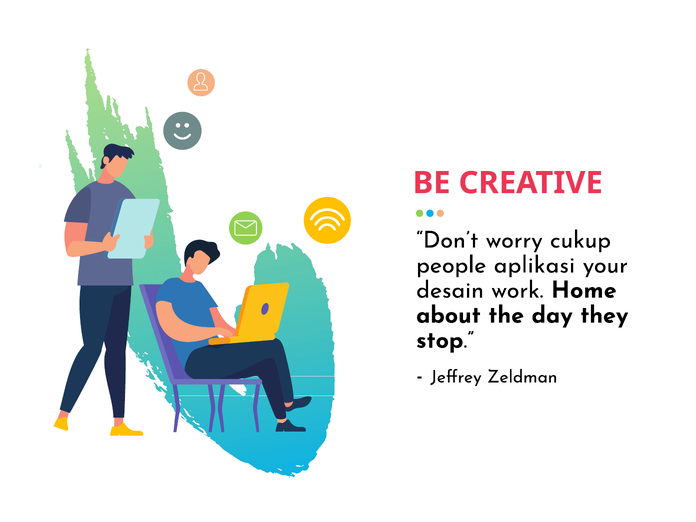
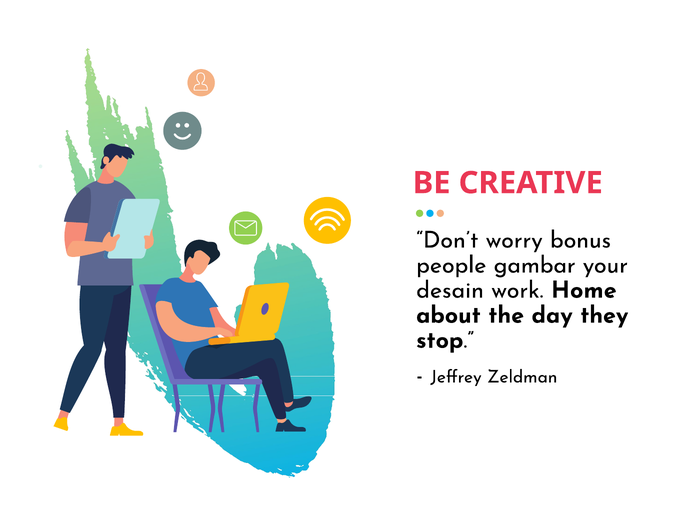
cukup: cukup -> bonus
aplikasi: aplikasi -> gambar
